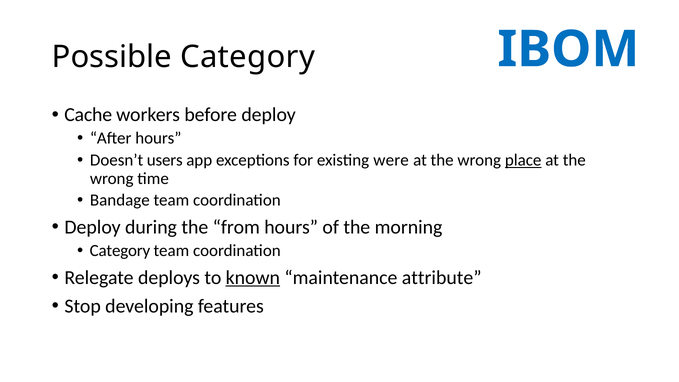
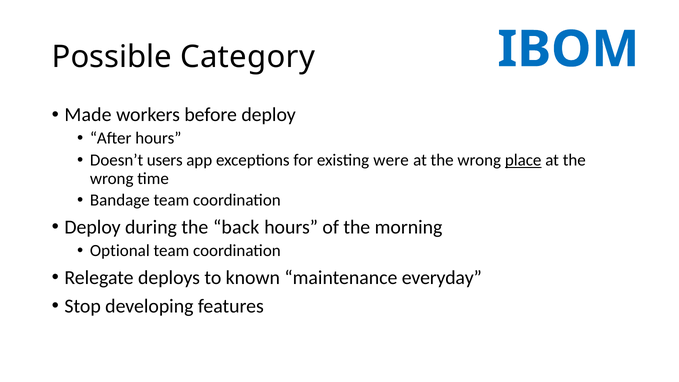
Cache: Cache -> Made
from: from -> back
Category at (120, 251): Category -> Optional
known underline: present -> none
attribute: attribute -> everyday
